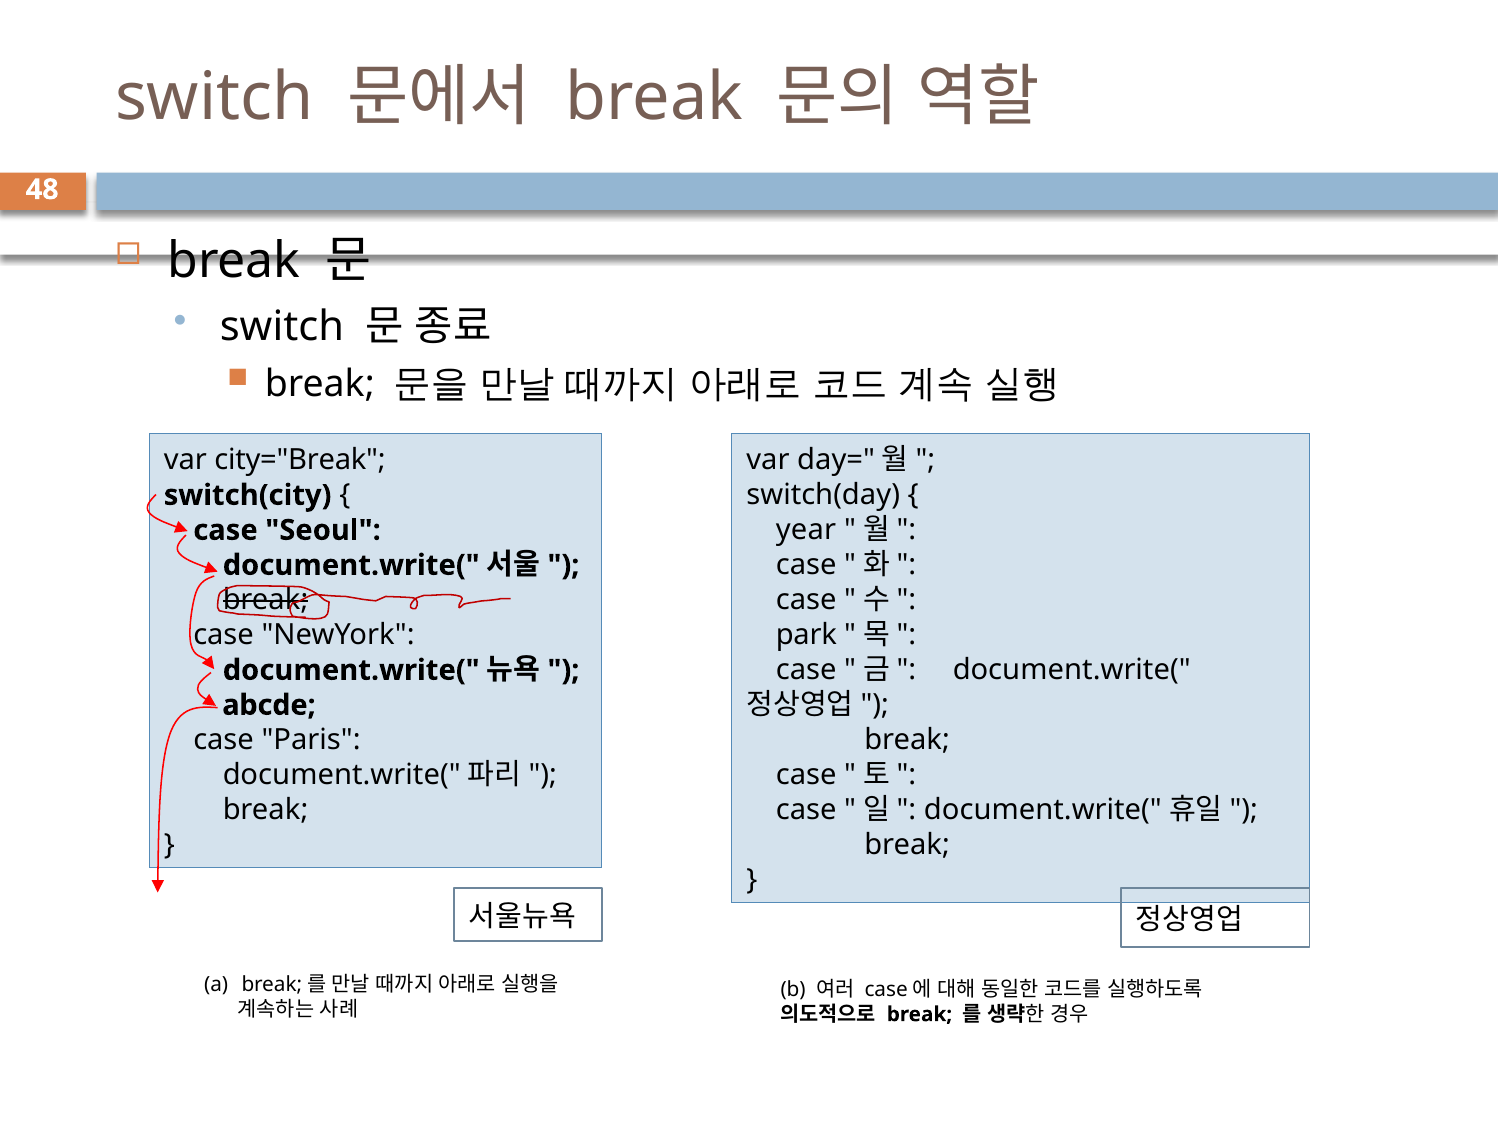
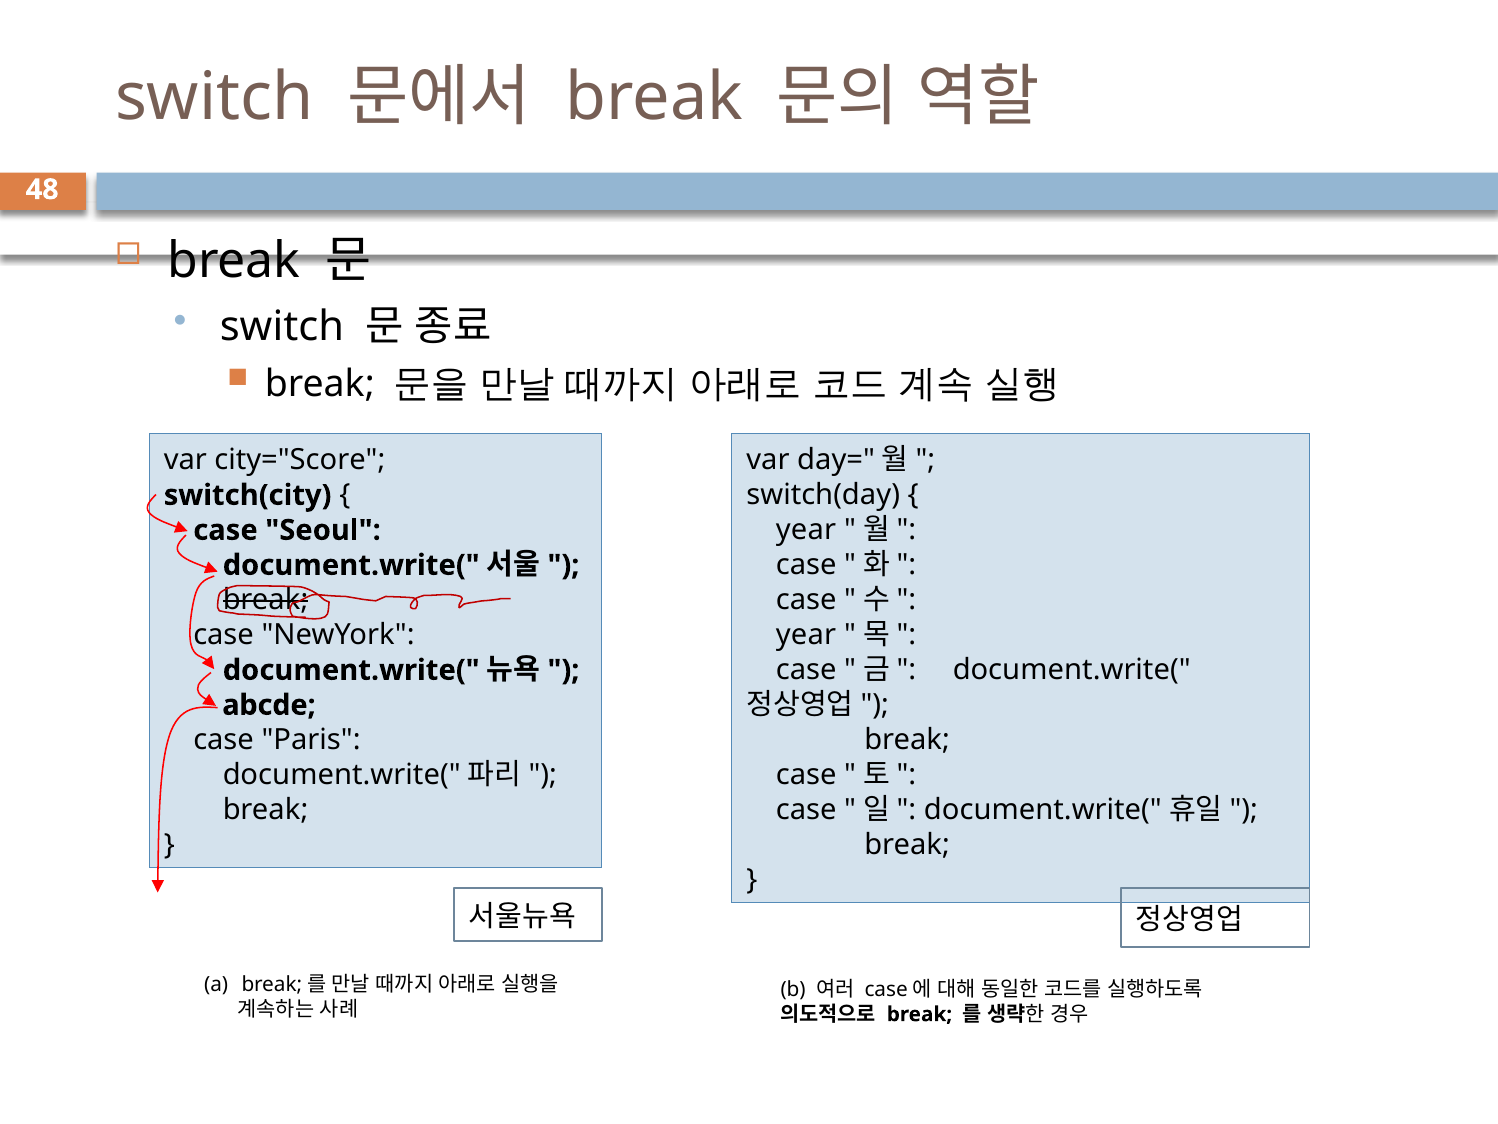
city="Break: city="Break -> city="Score
park at (806, 635): park -> year
